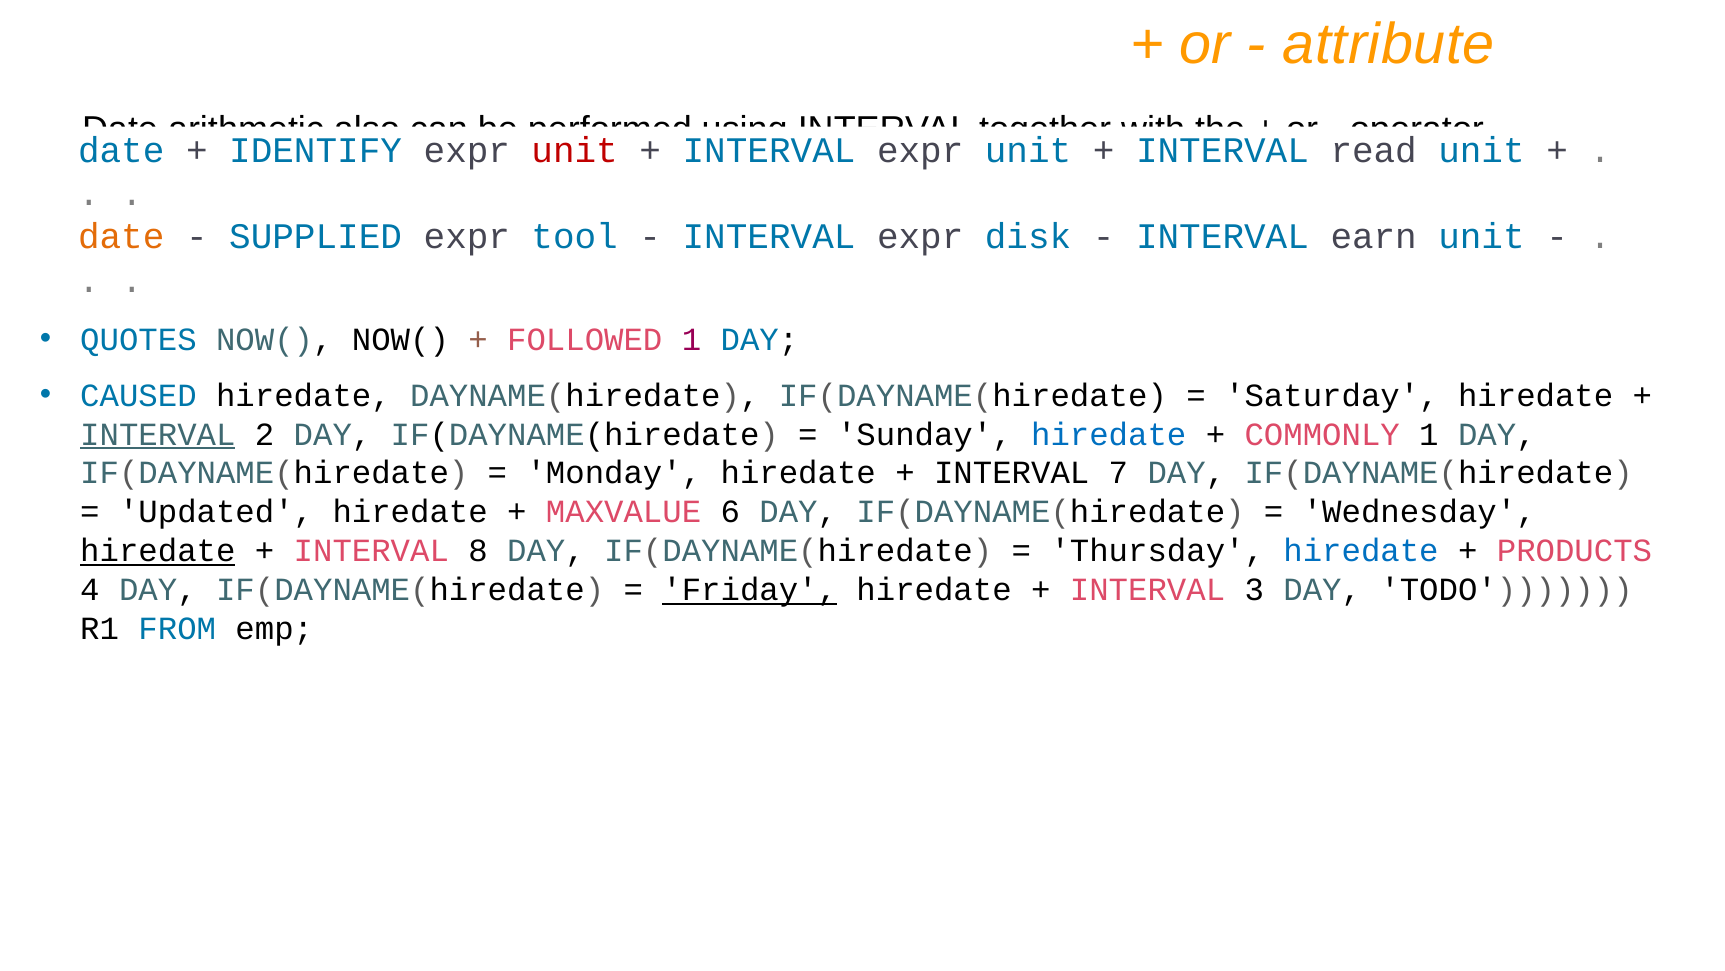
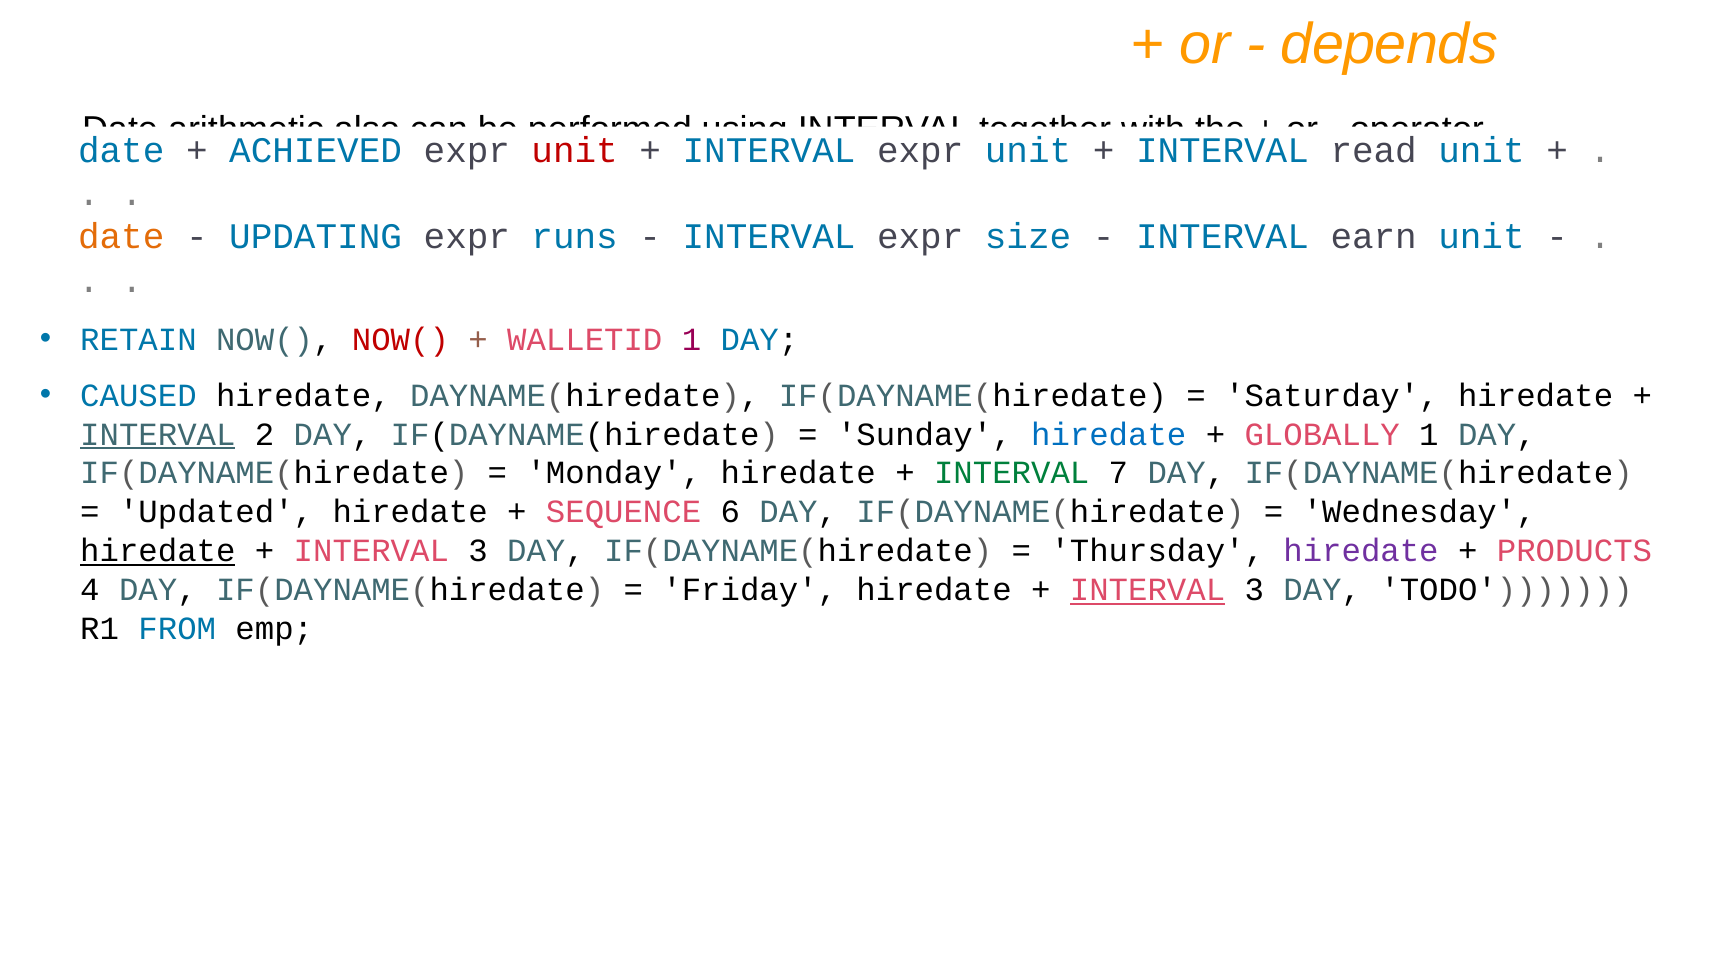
attribute: attribute -> depends
IDENTIFY: IDENTIFY -> ACHIEVED
SUPPLIED: SUPPLIED -> UPDATING
tool: tool -> runs
disk: disk -> size
QUOTES: QUOTES -> RETAIN
NOW( at (400, 339) colour: black -> red
FOLLOWED: FOLLOWED -> WALLETID
COMMONLY: COMMONLY -> GLOBALLY
INTERVAL at (1012, 473) colour: black -> green
MAXVALUE: MAXVALUE -> SEQUENCE
8 at (478, 550): 8 -> 3
hiredate at (1361, 550) colour: blue -> purple
Friday underline: present -> none
INTERVAL at (1148, 589) underline: none -> present
